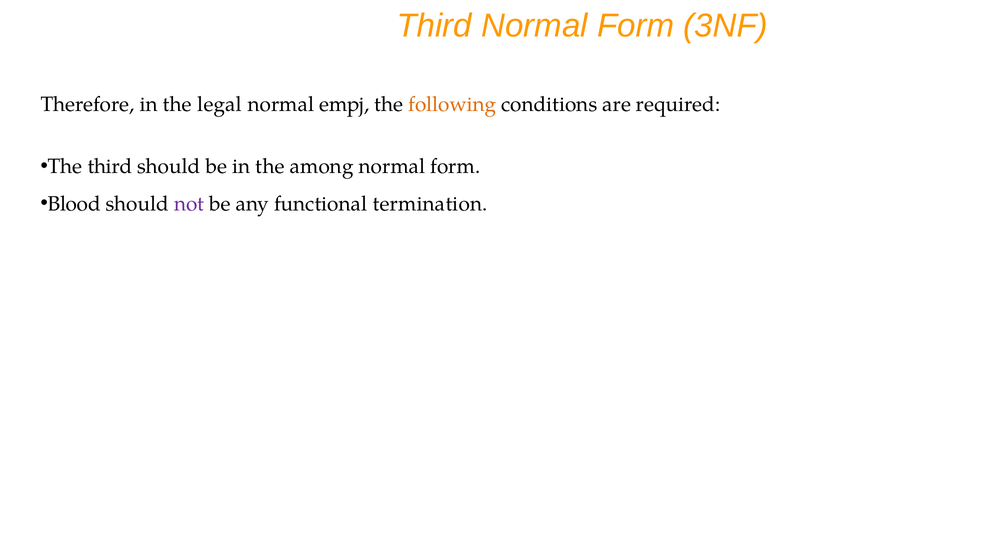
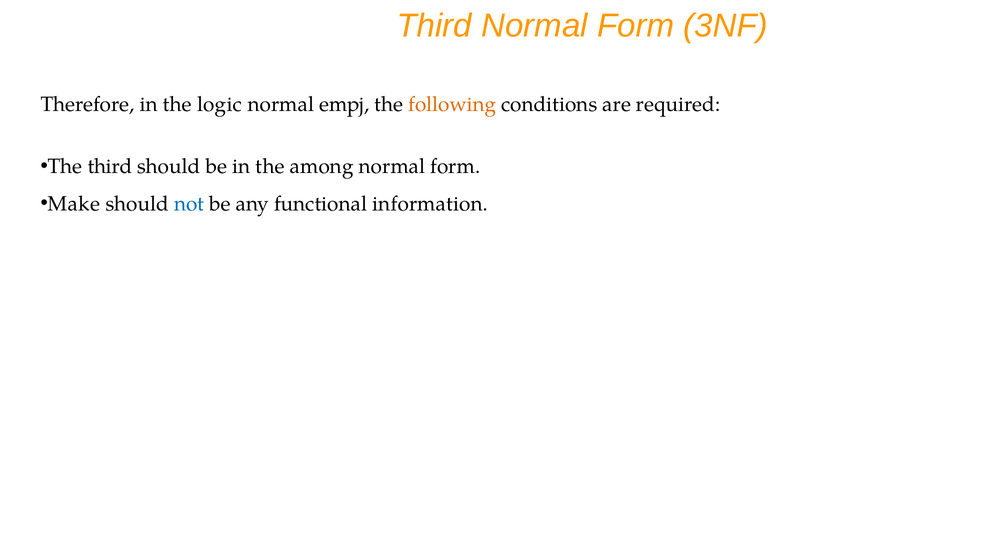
legal: legal -> logic
Blood: Blood -> Make
not colour: purple -> blue
termination: termination -> information
